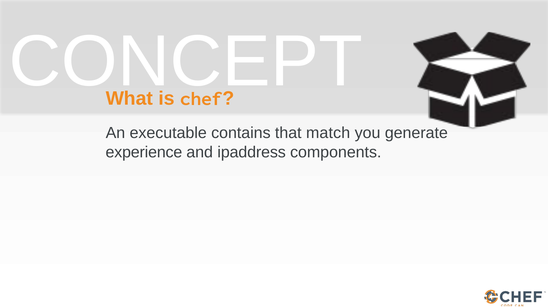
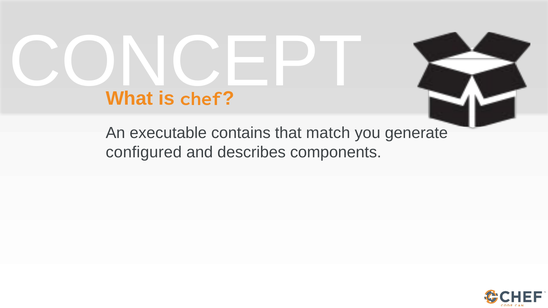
experience: experience -> configured
ipaddress: ipaddress -> describes
